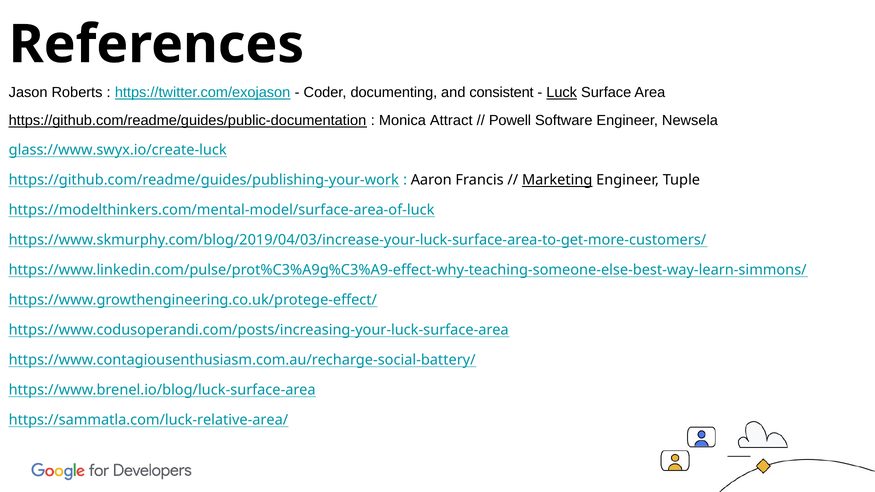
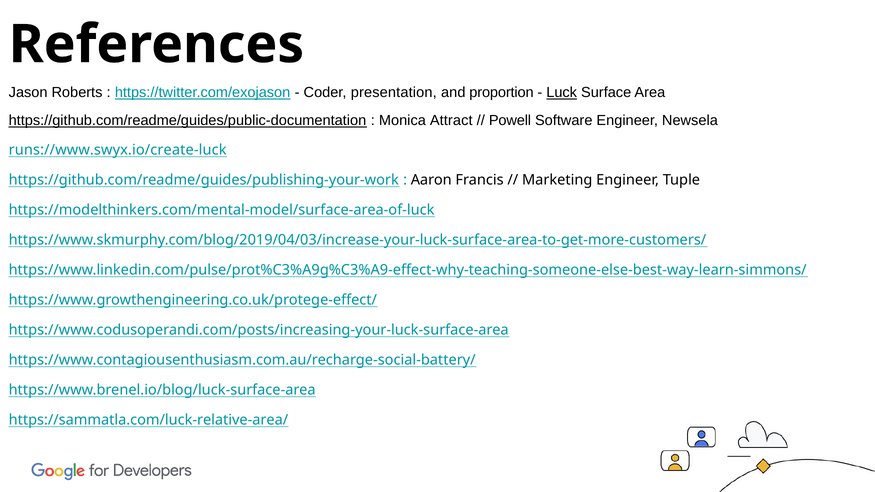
documenting: documenting -> presentation
consistent: consistent -> proportion
glass://www.swyx.io/create-luck: glass://www.swyx.io/create-luck -> runs://www.swyx.io/create-luck
Marketing underline: present -> none
